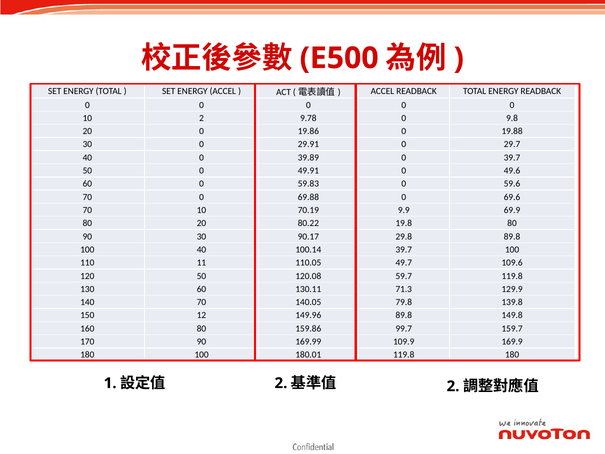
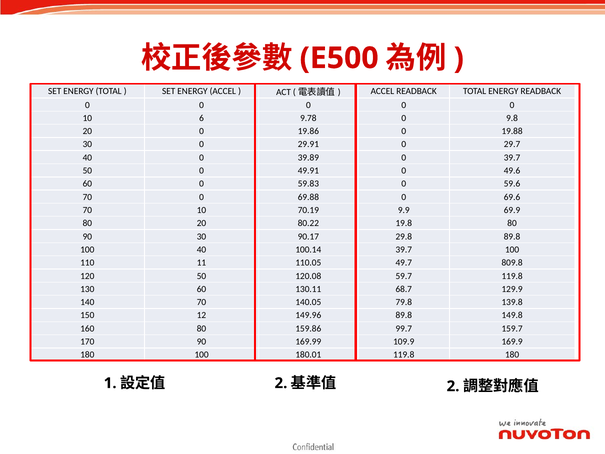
10 2: 2 -> 6
109.6: 109.6 -> 809.8
71.3: 71.3 -> 68.7
